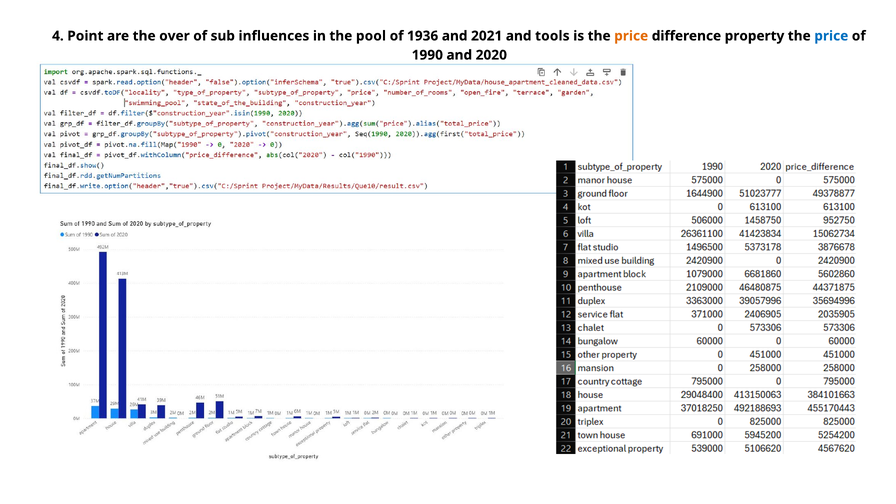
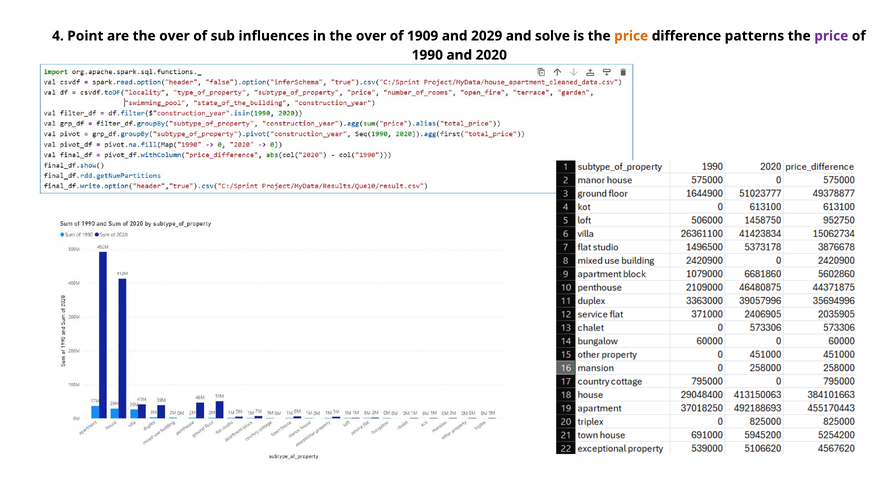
in the pool: pool -> over
1936: 1936 -> 1909
2021: 2021 -> 2029
tools: tools -> solve
property: property -> patterns
price at (831, 36) colour: blue -> purple
